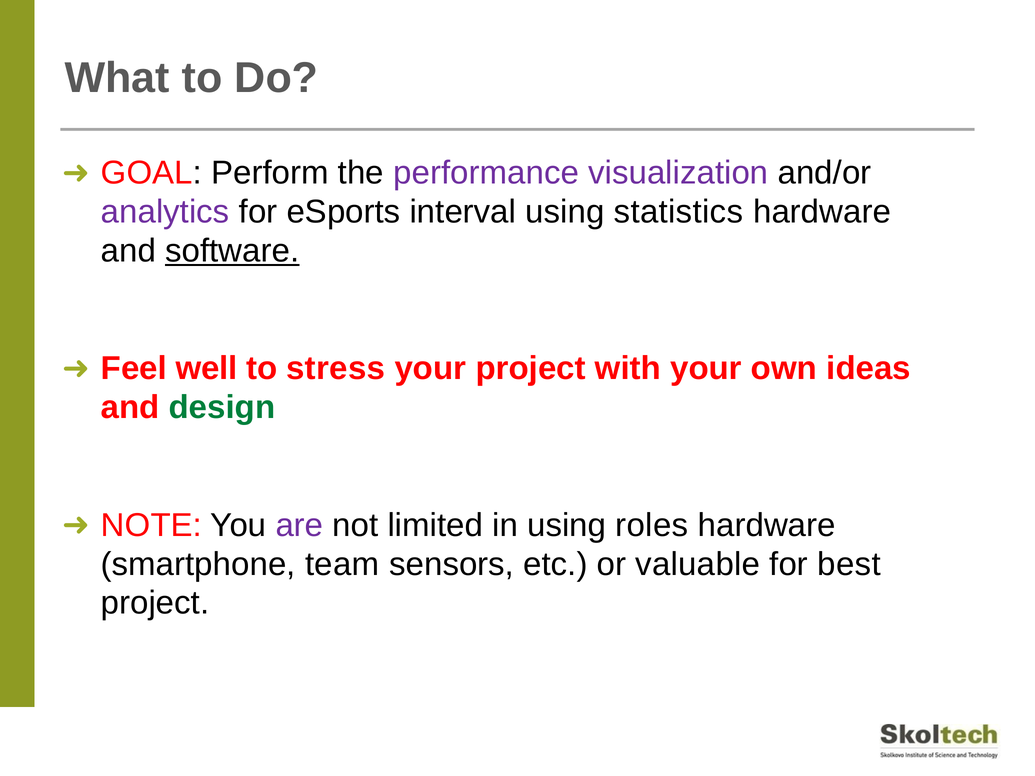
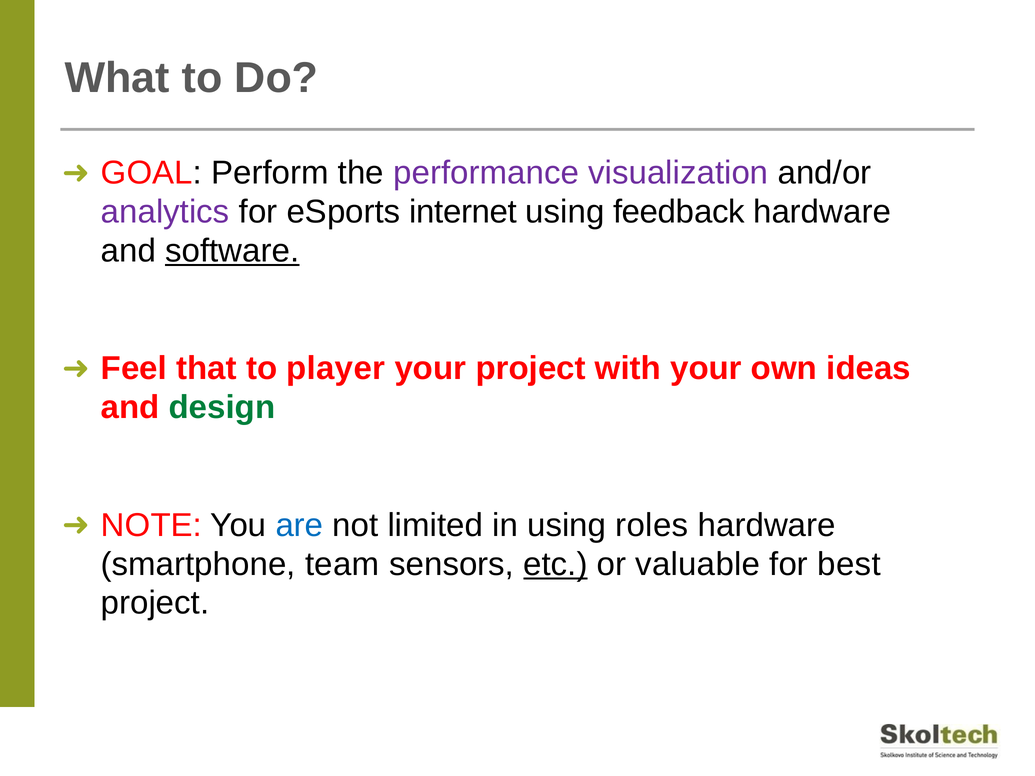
interval: interval -> internet
statistics: statistics -> feedback
well: well -> that
stress: stress -> player
are colour: purple -> blue
etc underline: none -> present
